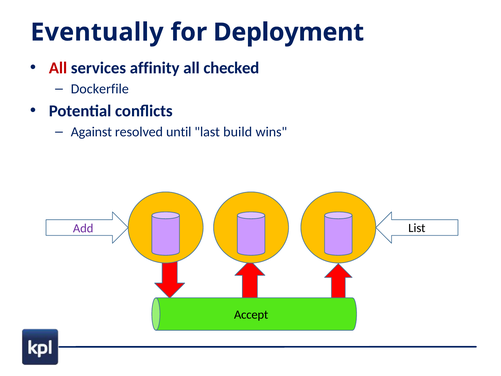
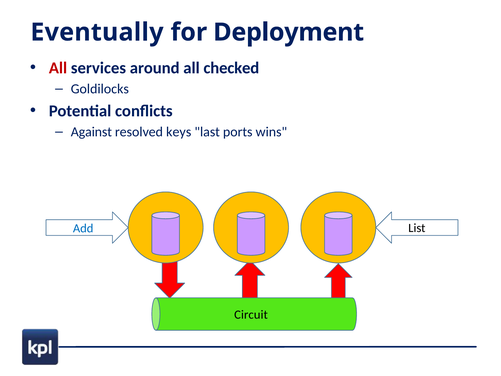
affinity: affinity -> around
Dockerfile: Dockerfile -> Goldilocks
until: until -> keys
build: build -> ports
Add colour: purple -> blue
Accept: Accept -> Circuit
